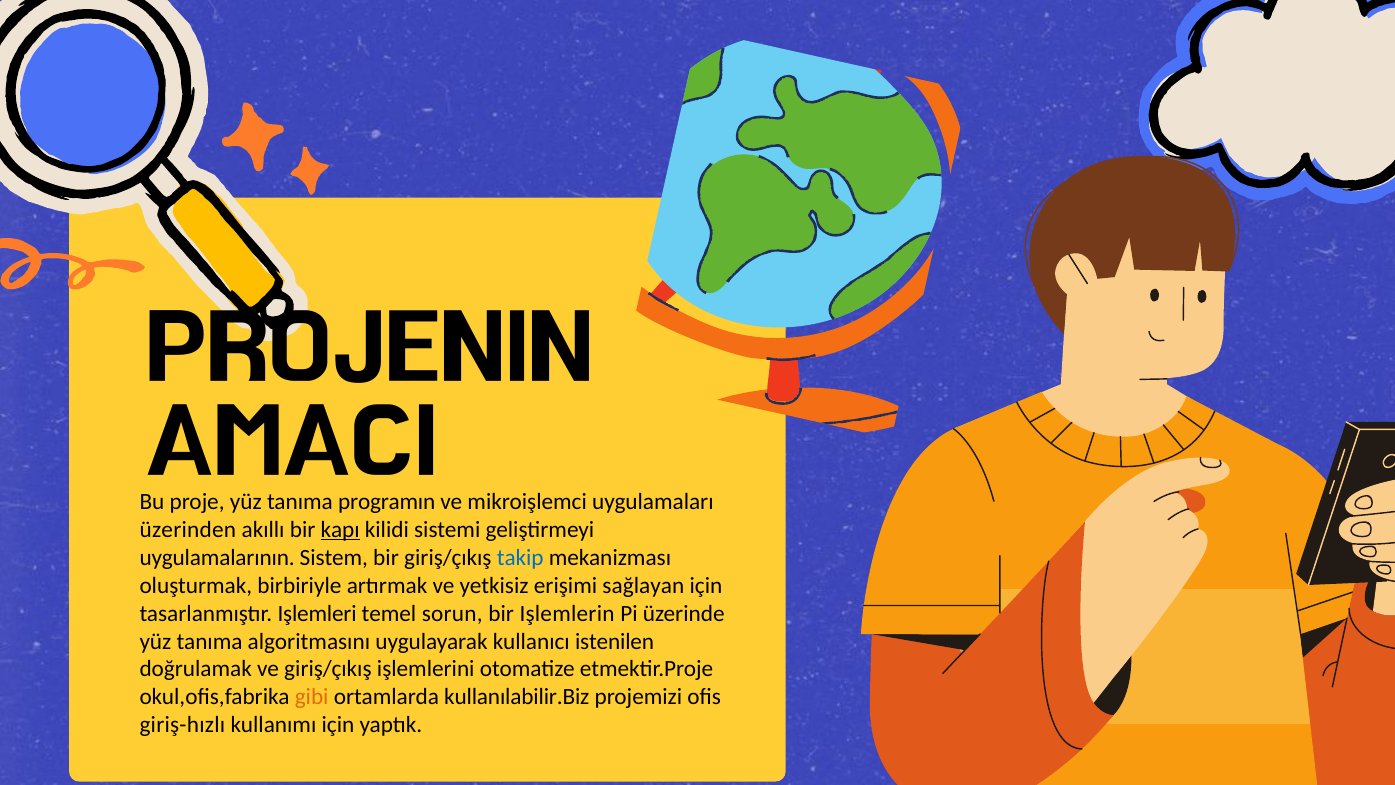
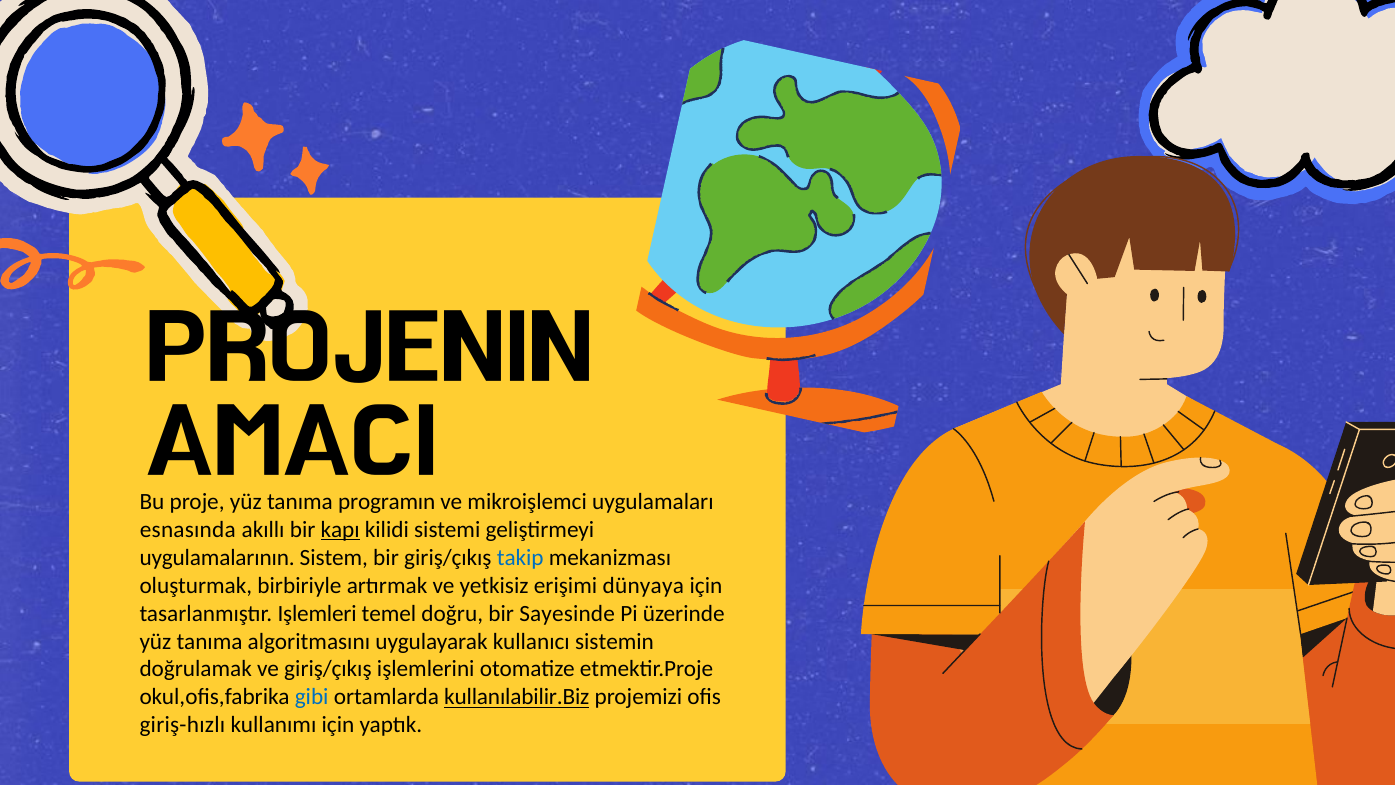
üzerinden: üzerinden -> esnasında
sağlayan: sağlayan -> dünyaya
sorun: sorun -> doğru
Işlemlerin: Işlemlerin -> Sayesinde
istenilen: istenilen -> sistemin
gibi colour: orange -> blue
kullanılabilir.Biz underline: none -> present
